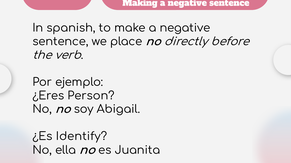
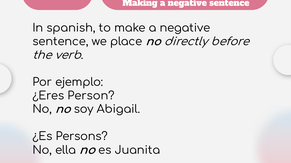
Identify: Identify -> Persons
